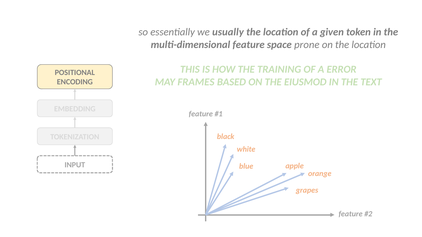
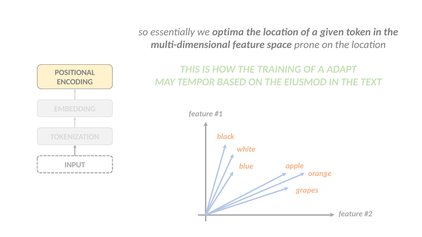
usually: usually -> optima
ERROR: ERROR -> ADAPT
FRAMES: FRAMES -> TEMPOR
